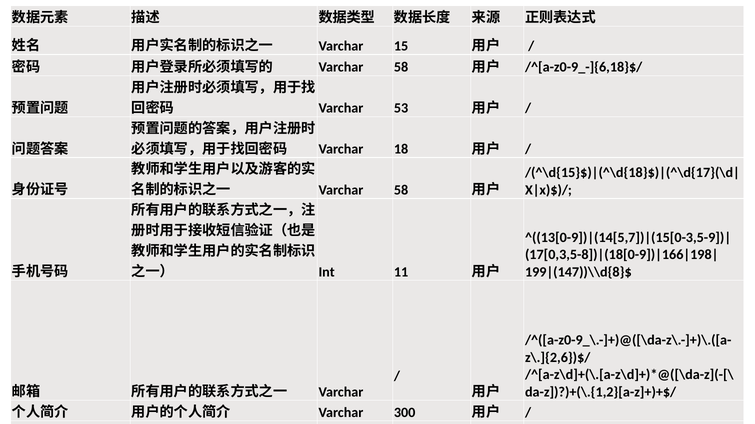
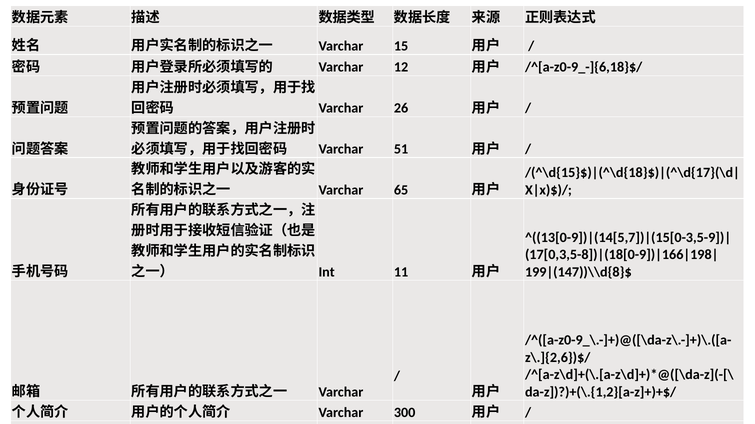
58 at (401, 67): 58 -> 12
53: 53 -> 26
18: 18 -> 51
58 at (401, 190): 58 -> 65
